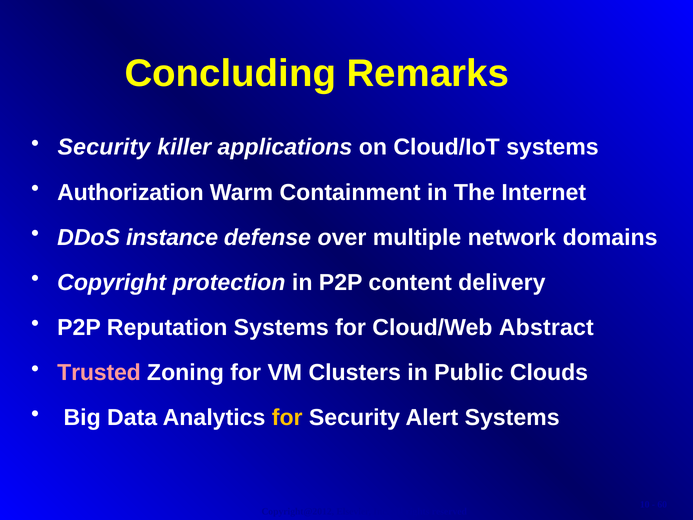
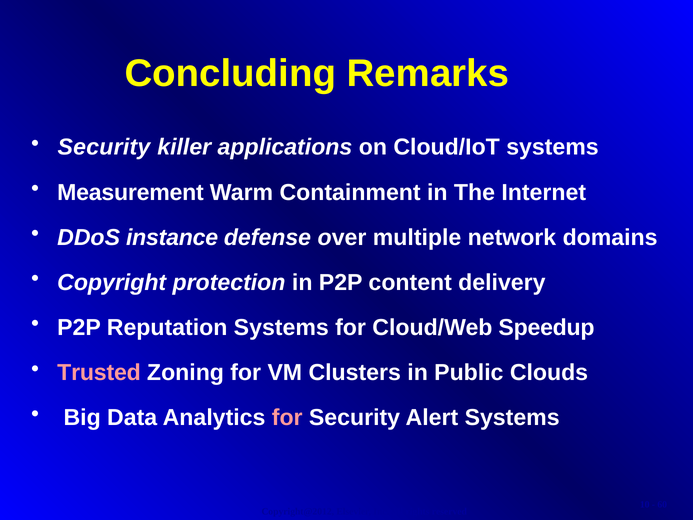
Authorization: Authorization -> Measurement
Abstract: Abstract -> Speedup
for at (287, 418) colour: yellow -> pink
